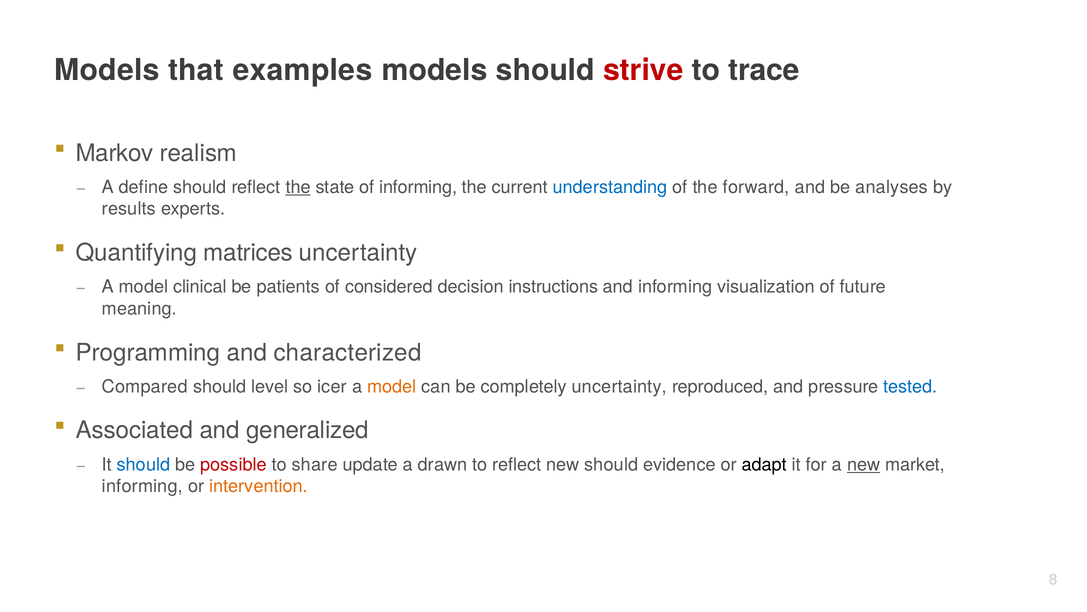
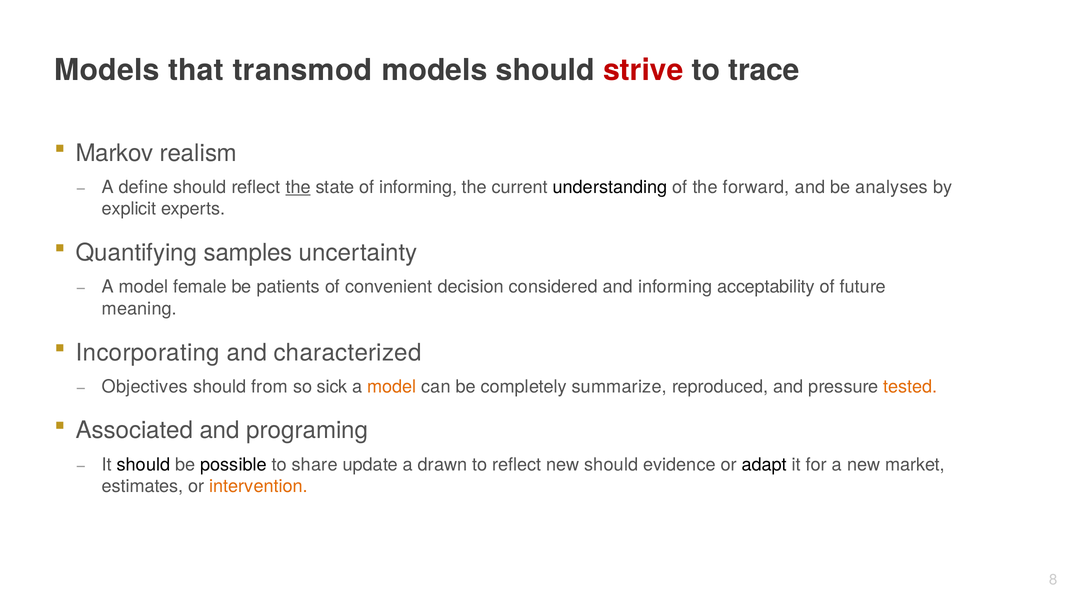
examples: examples -> transmod
understanding colour: blue -> black
results: results -> explicit
matrices: matrices -> samples
clinical: clinical -> female
considered: considered -> convenient
instructions: instructions -> considered
visualization: visualization -> acceptability
Programming: Programming -> Incorporating
Compared: Compared -> Objectives
level: level -> from
icer: icer -> sick
completely uncertainty: uncertainty -> summarize
tested colour: blue -> orange
generalized: generalized -> programing
should at (144, 464) colour: blue -> black
possible colour: red -> black
new at (864, 464) underline: present -> none
informing at (142, 486): informing -> estimates
